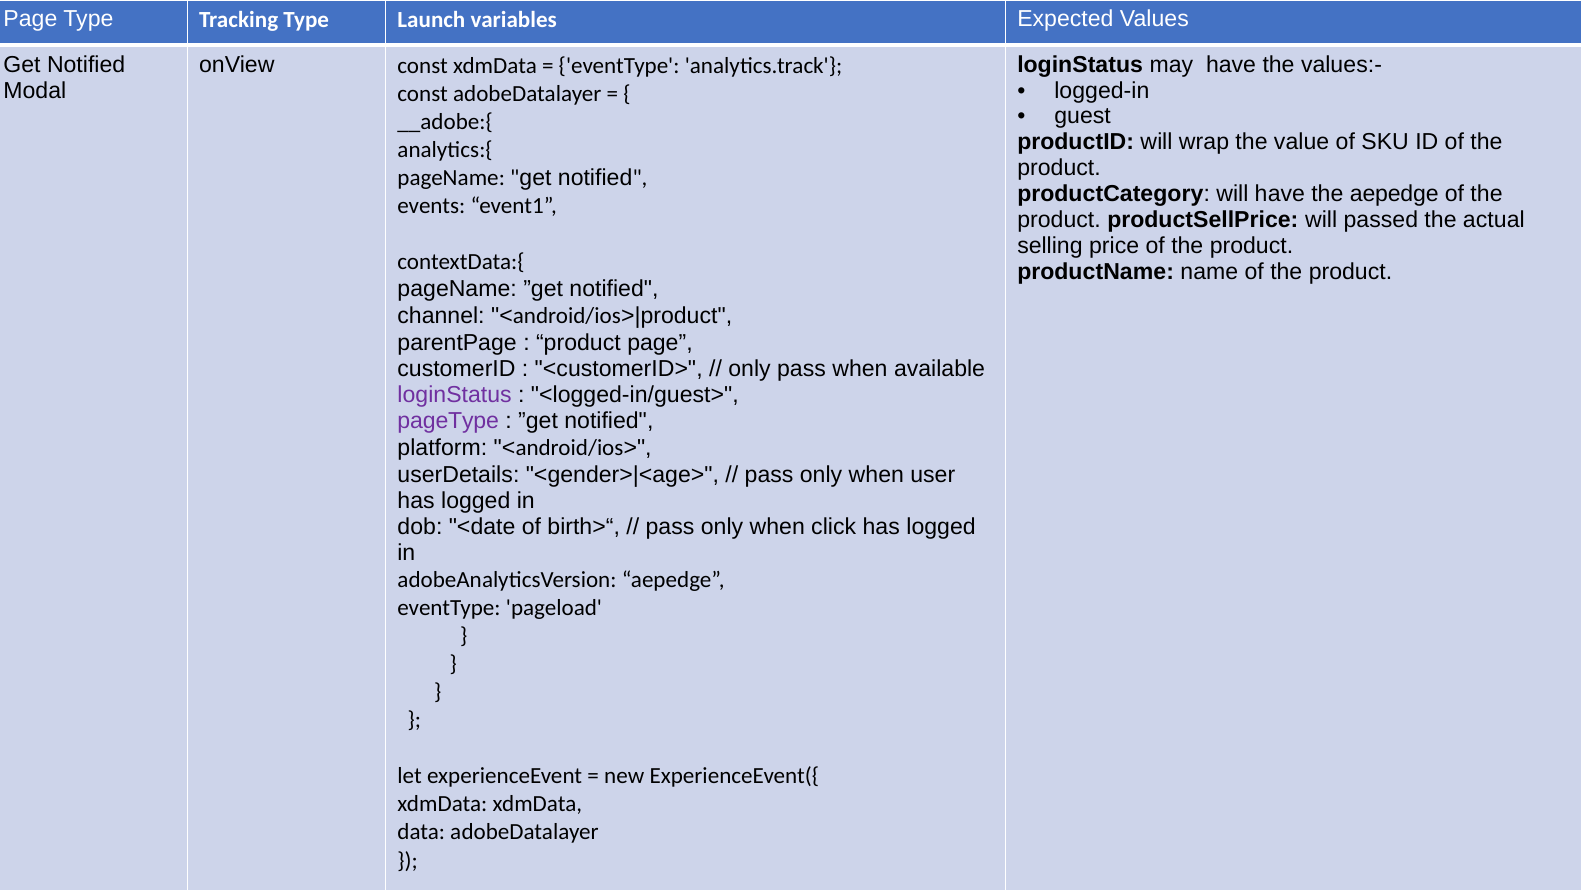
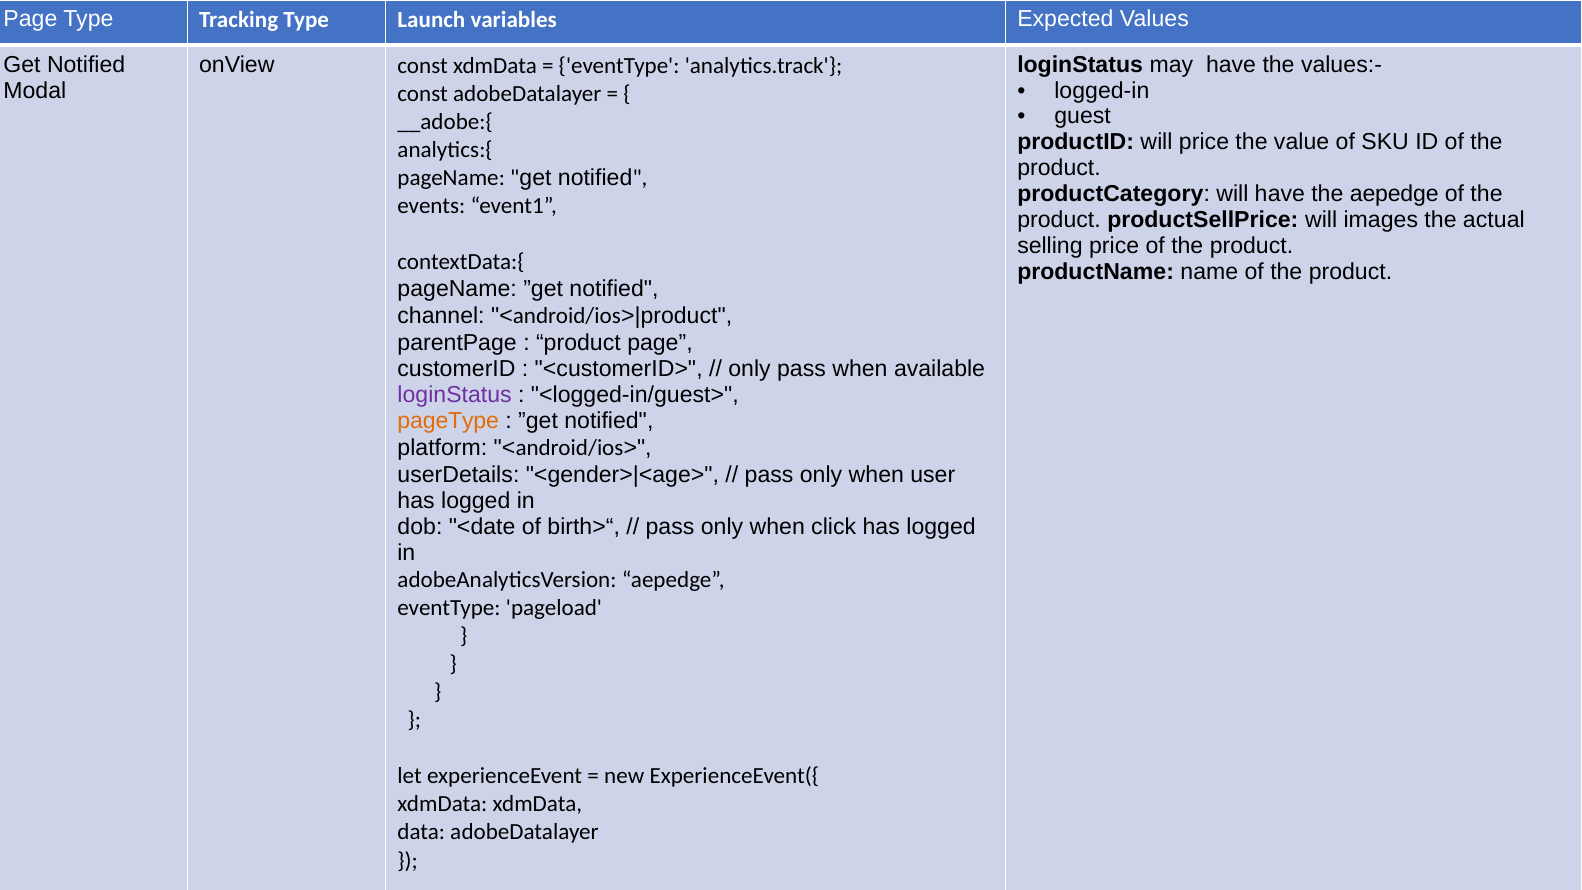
will wrap: wrap -> price
passed: passed -> images
pageType colour: purple -> orange
